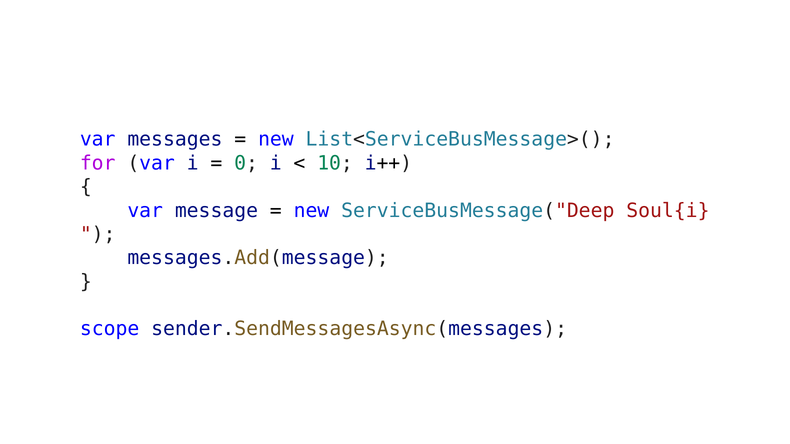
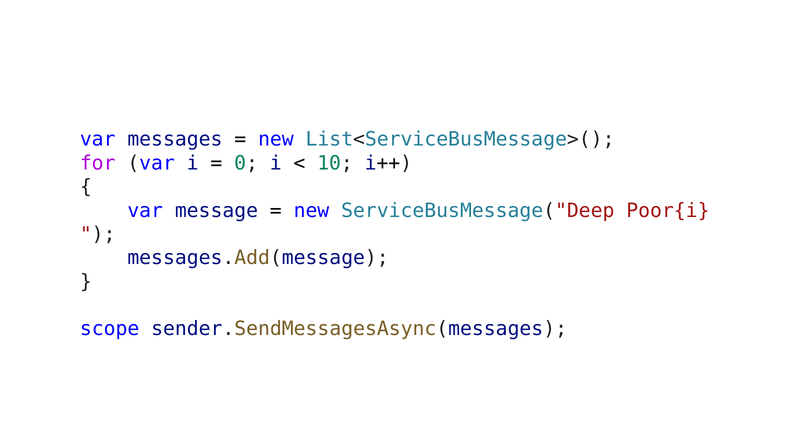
Soul{i: Soul{i -> Poor{i
